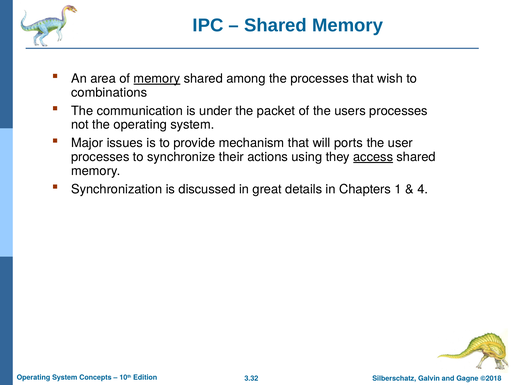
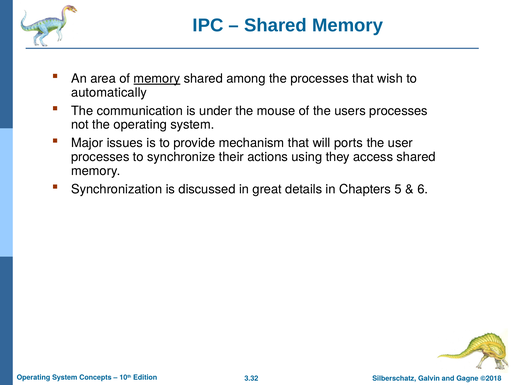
combinations: combinations -> automatically
packet: packet -> mouse
access underline: present -> none
1: 1 -> 5
4: 4 -> 6
